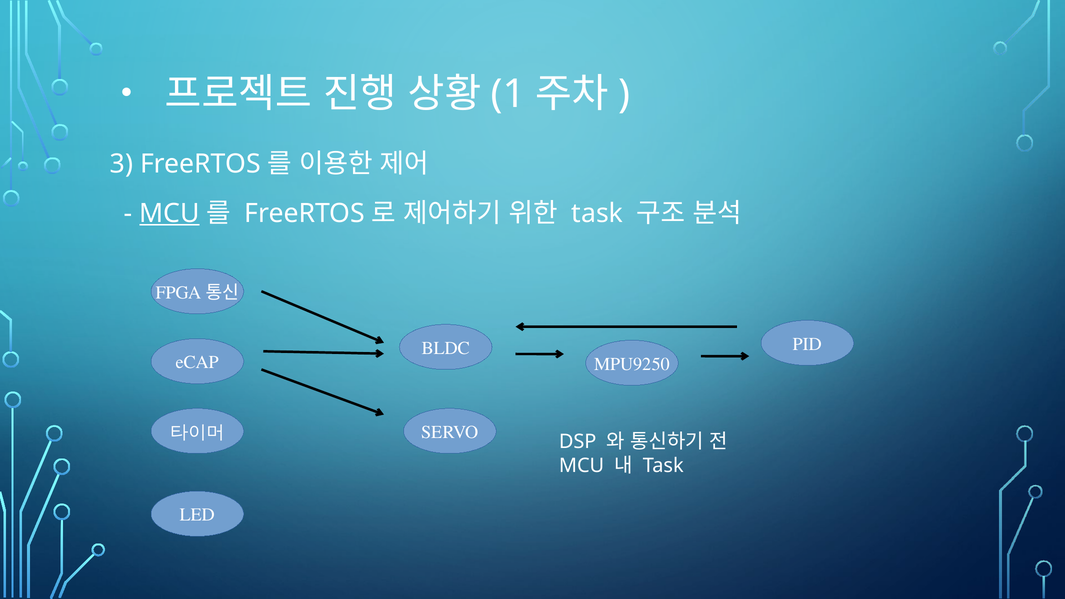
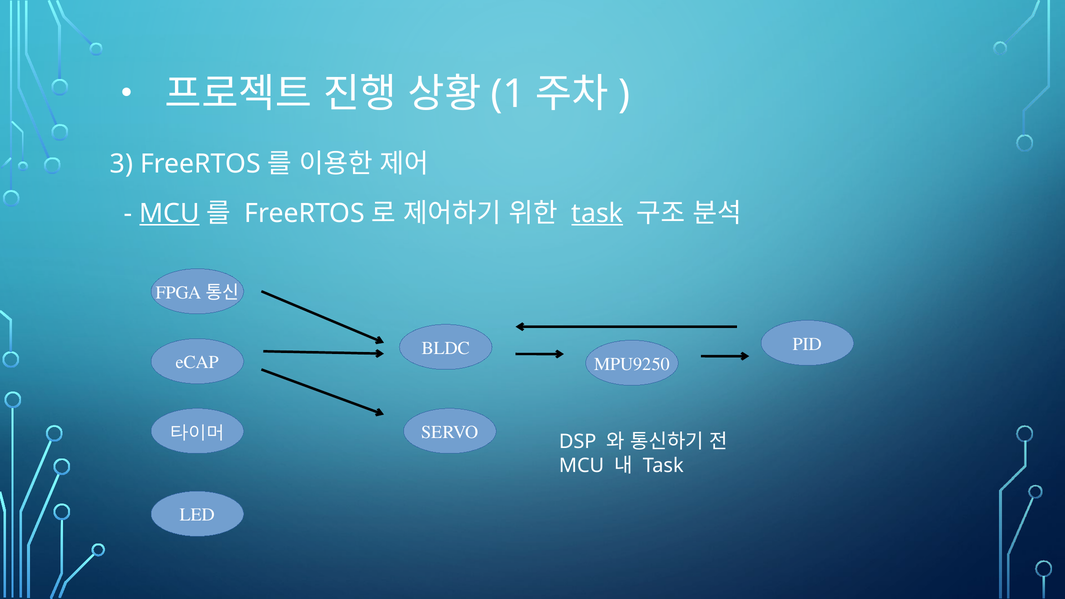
task at (597, 213) underline: none -> present
